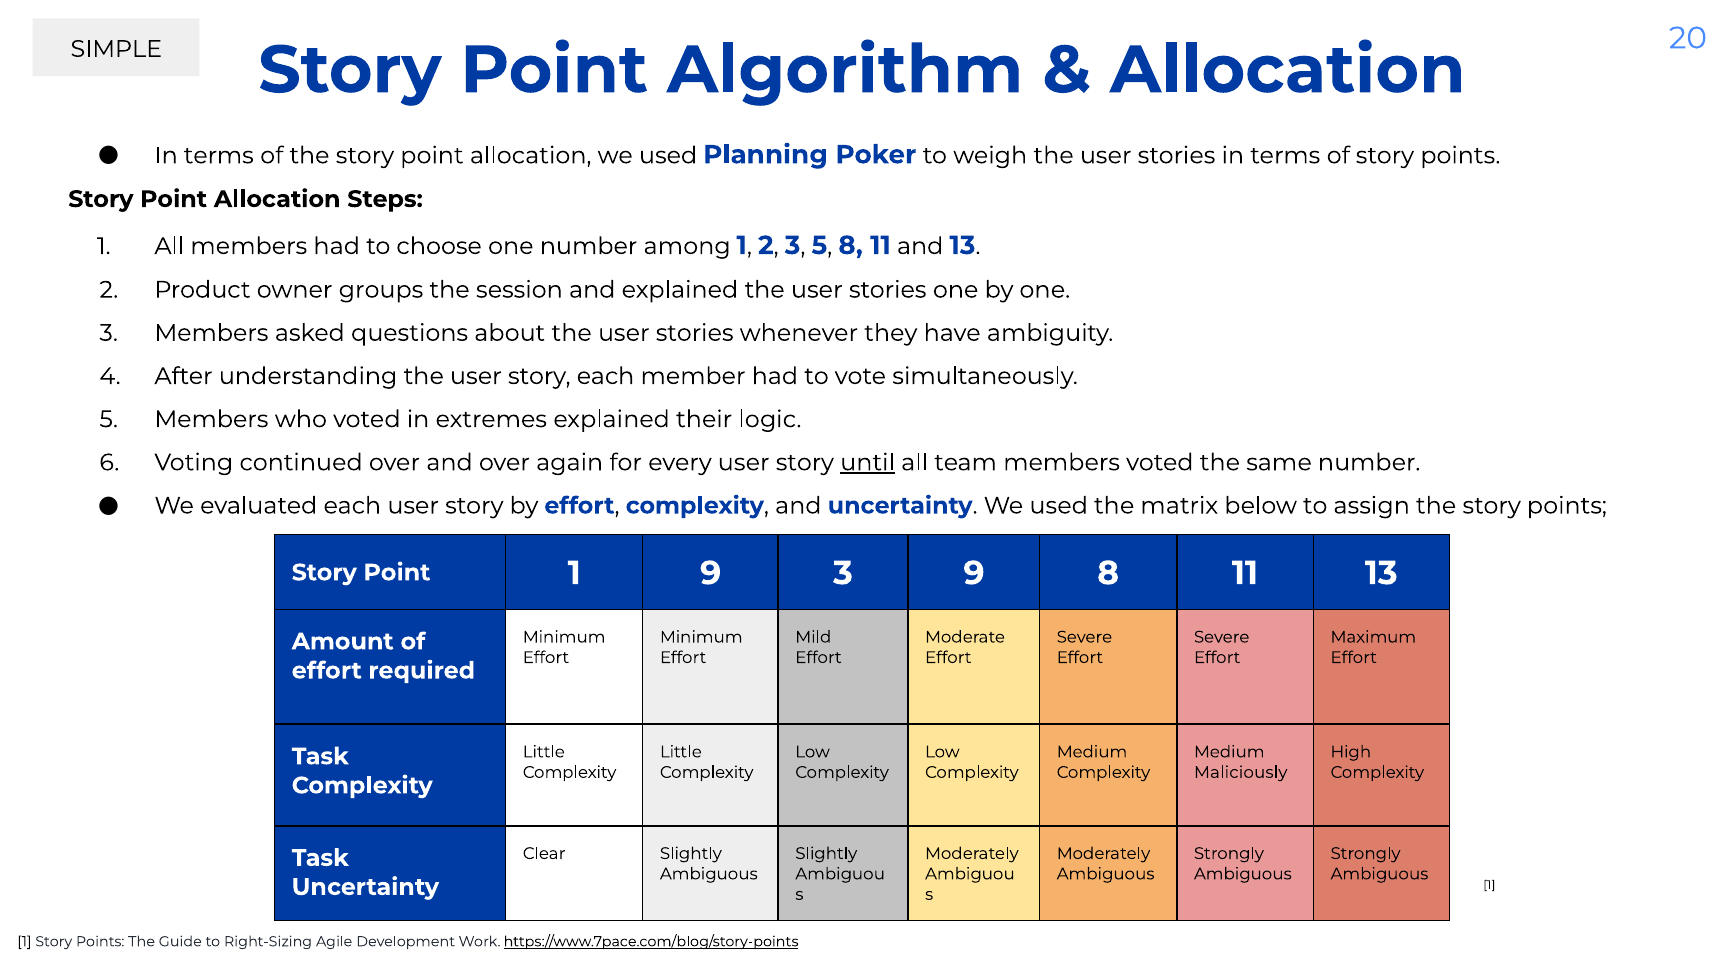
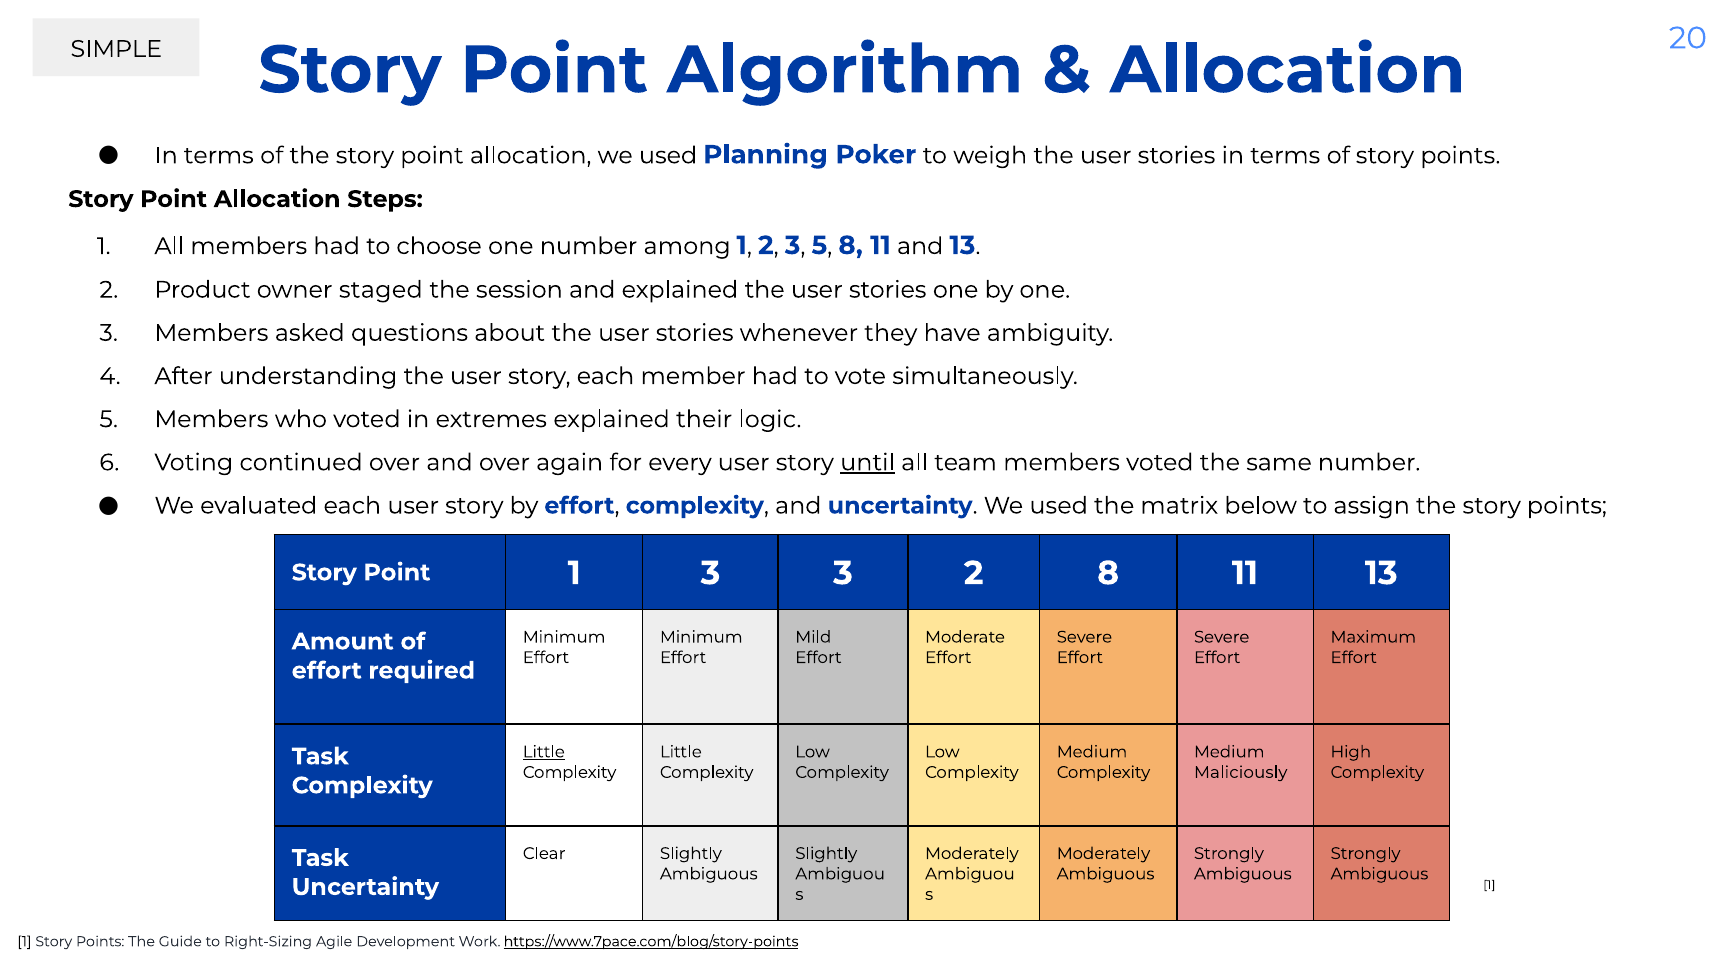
groups: groups -> staged
1 9: 9 -> 3
3 9: 9 -> 2
Little at (544, 752) underline: none -> present
